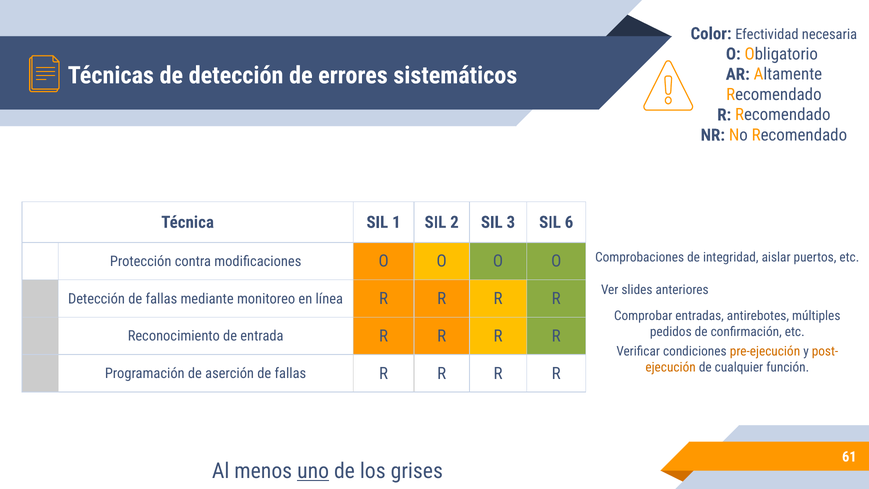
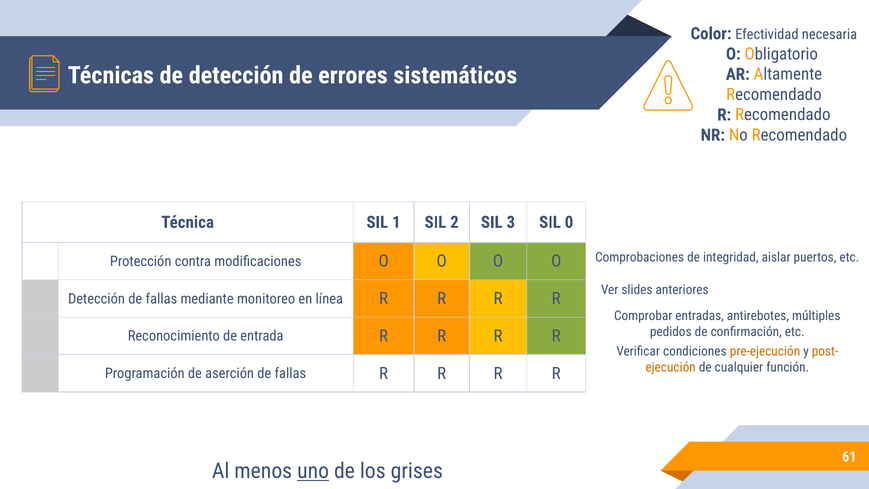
6: 6 -> 0
